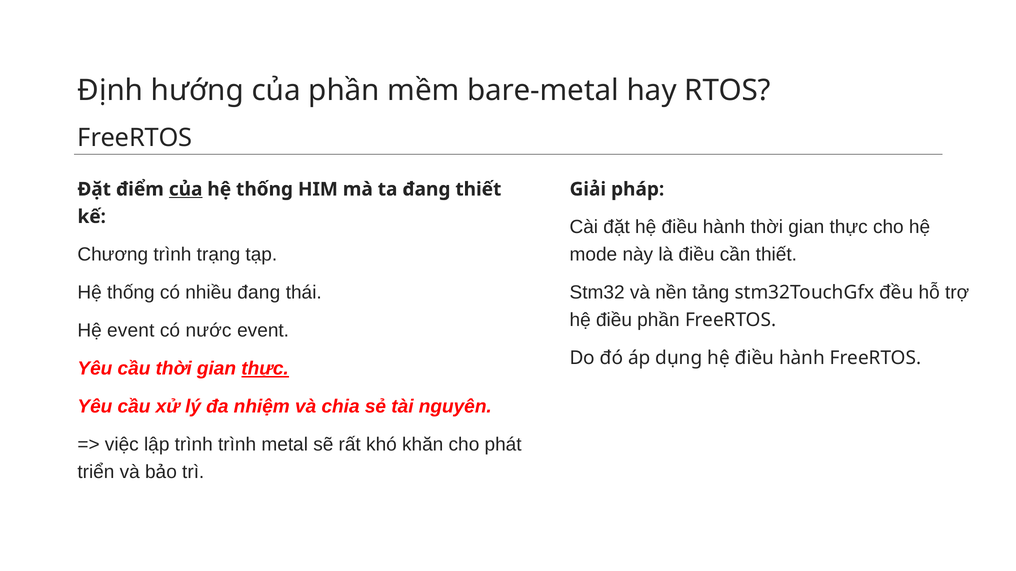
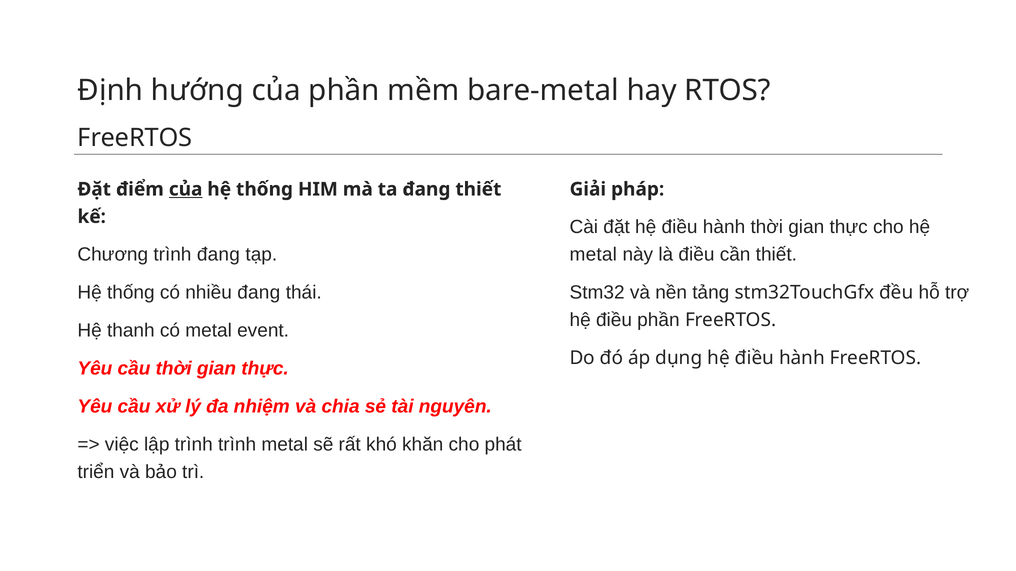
trình trạng: trạng -> đang
mode at (593, 255): mode -> metal
Hệ event: event -> thanh
có nước: nước -> metal
thực at (265, 369) underline: present -> none
